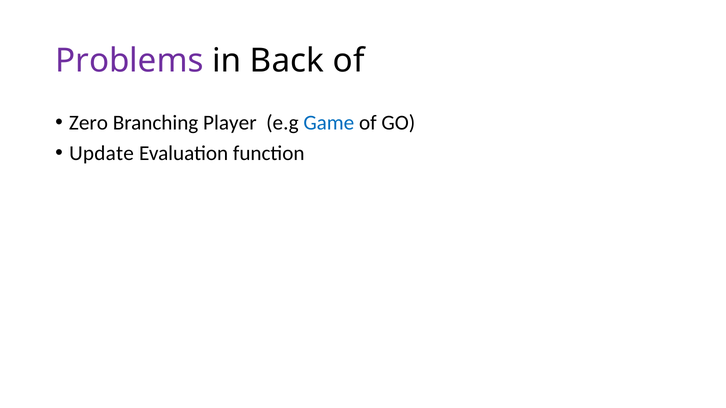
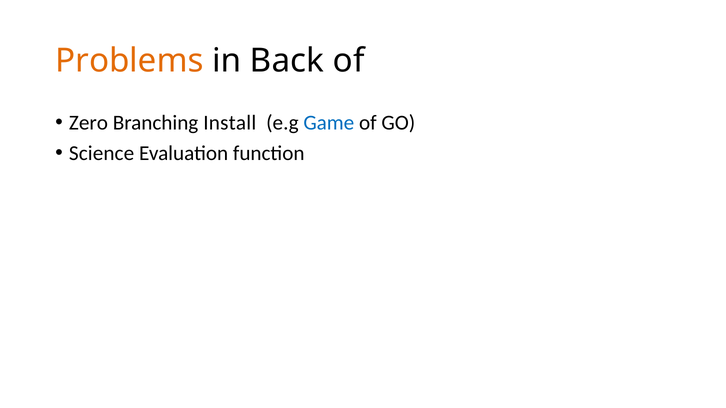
Problems colour: purple -> orange
Player: Player -> Install
Update: Update -> Science
